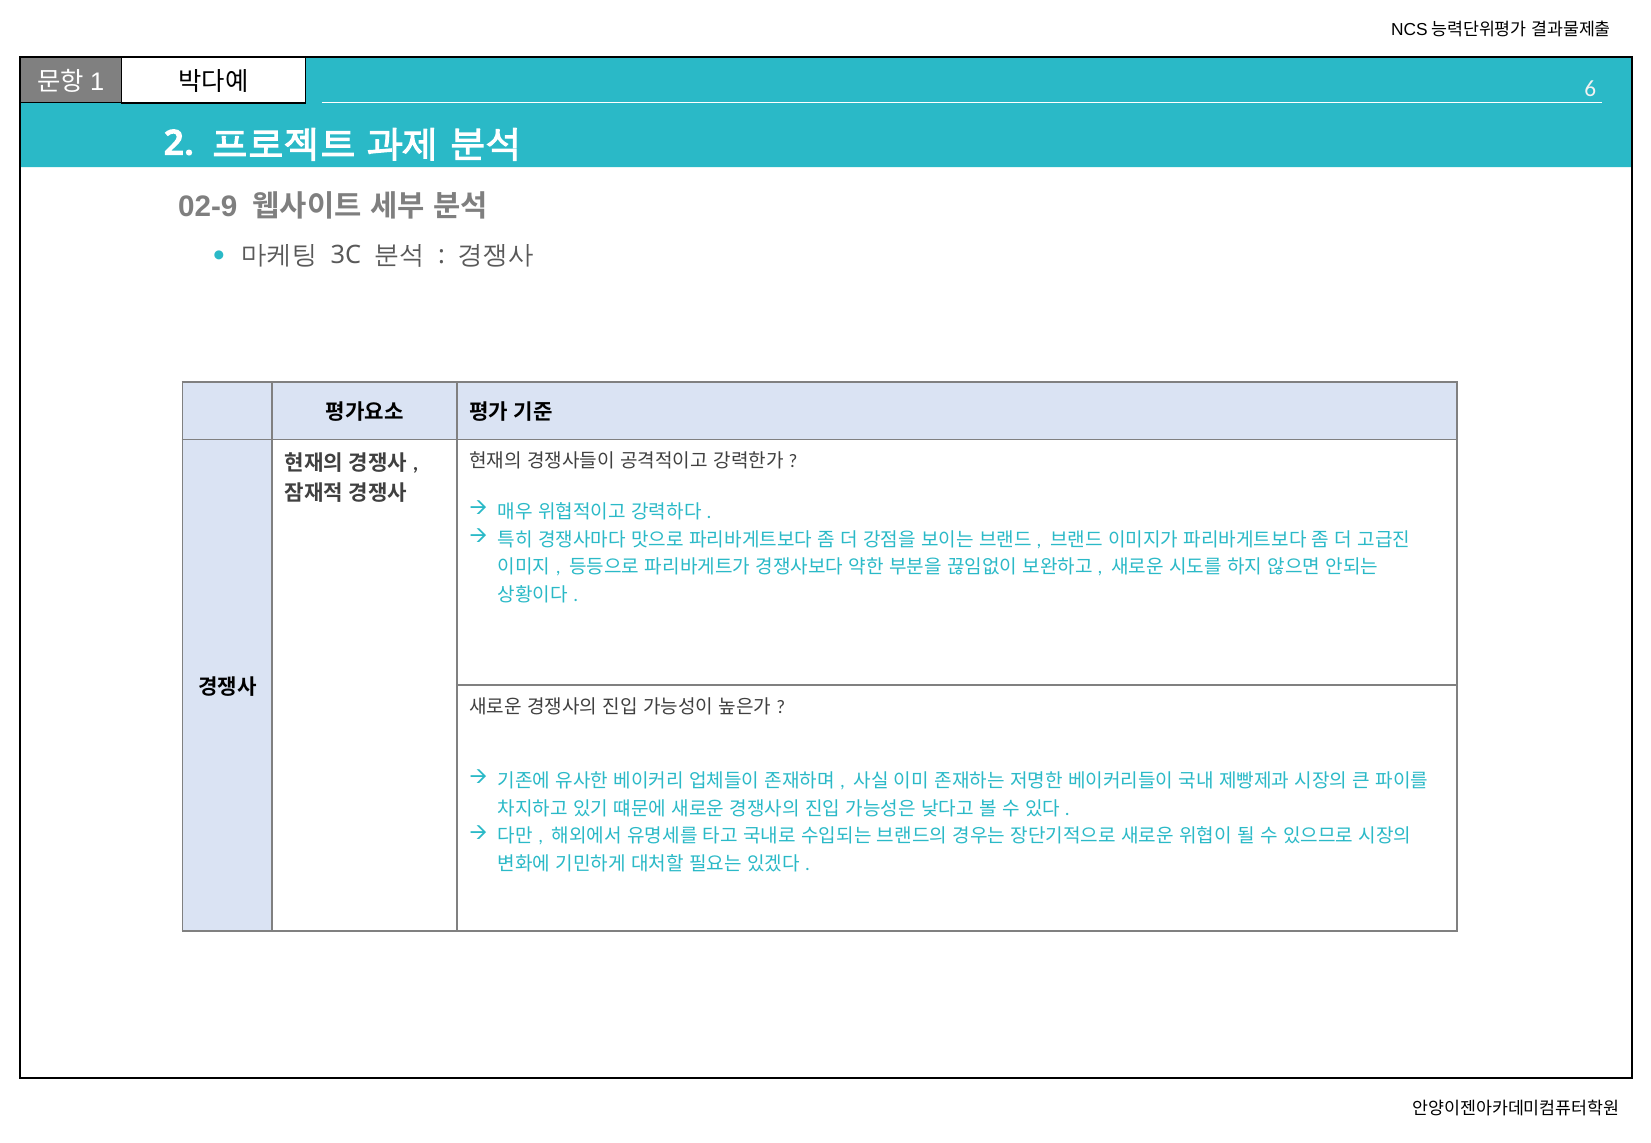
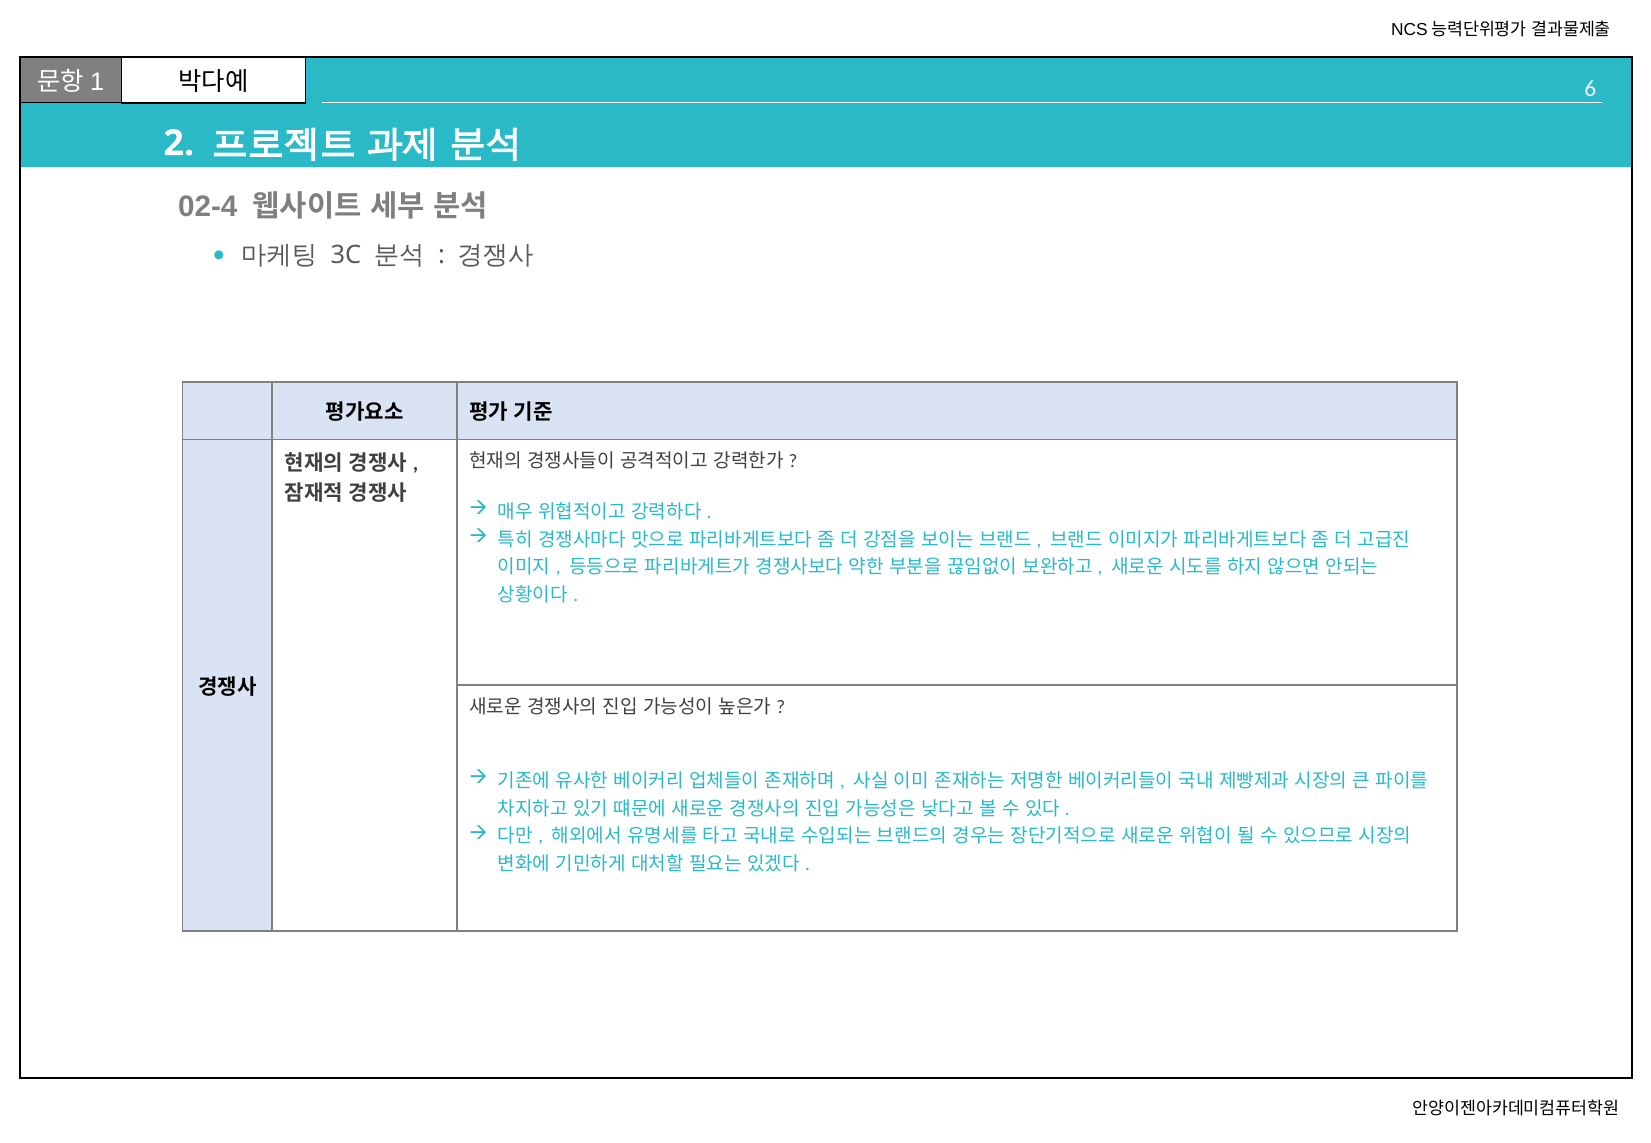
02-9: 02-9 -> 02-4
